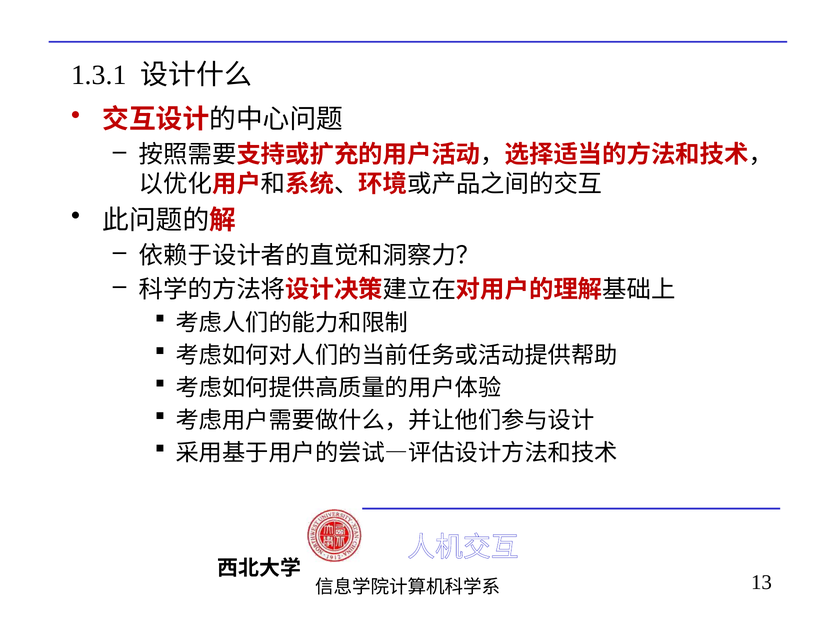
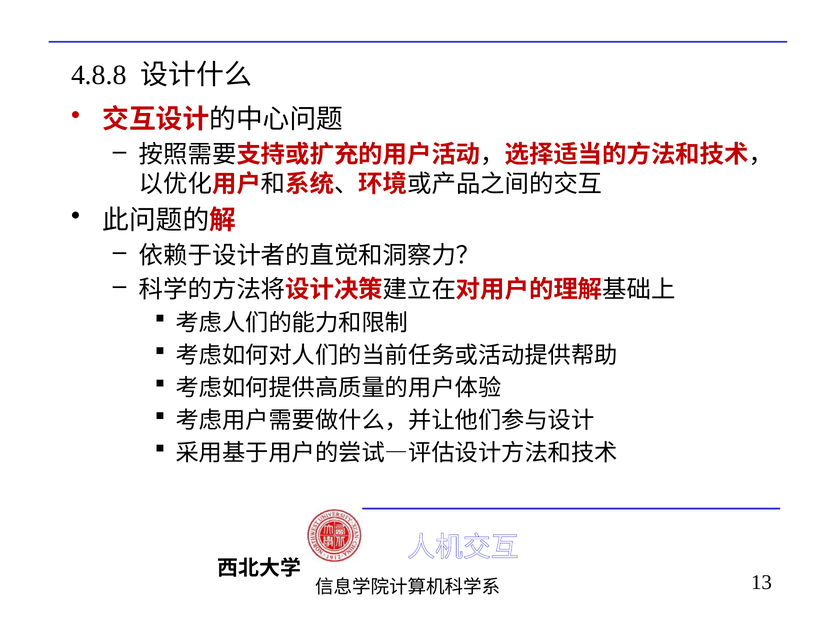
1.3.1: 1.3.1 -> 4.8.8
